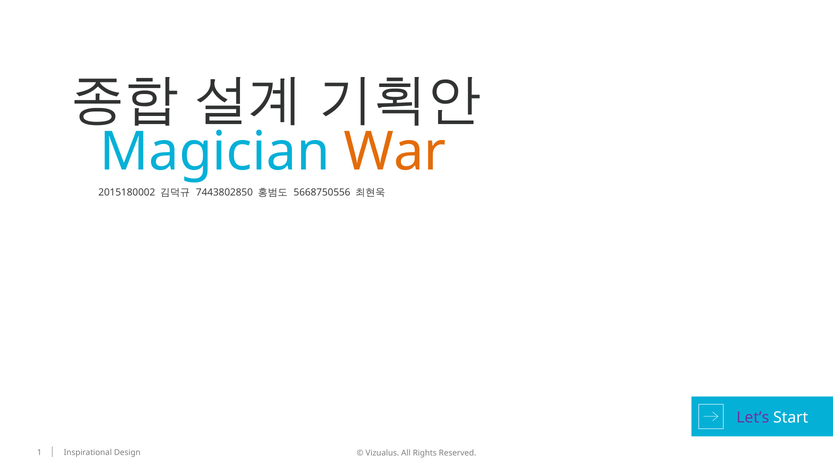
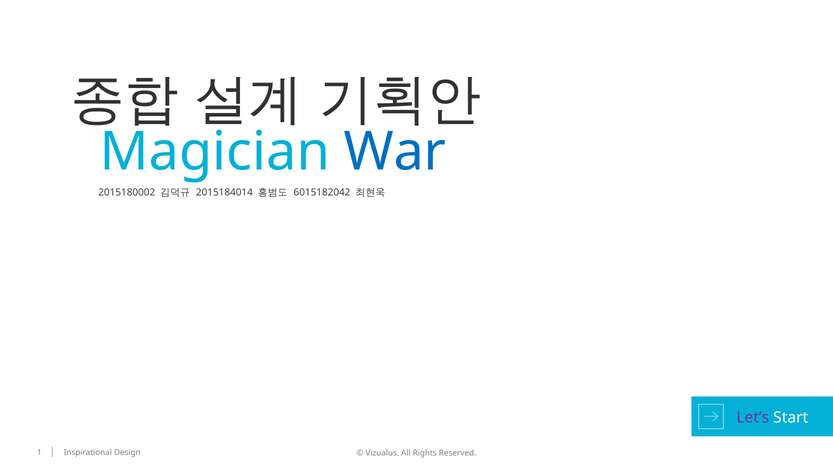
War colour: orange -> blue
7443802850: 7443802850 -> 2015184014
5668750556: 5668750556 -> 6015182042
